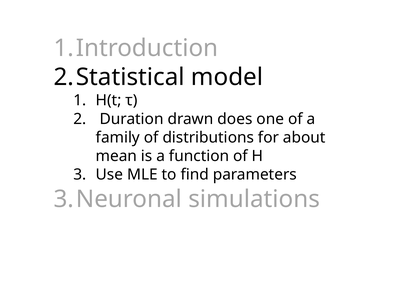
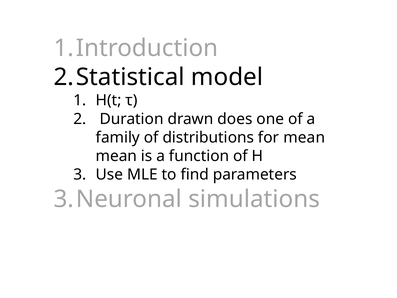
for about: about -> mean
